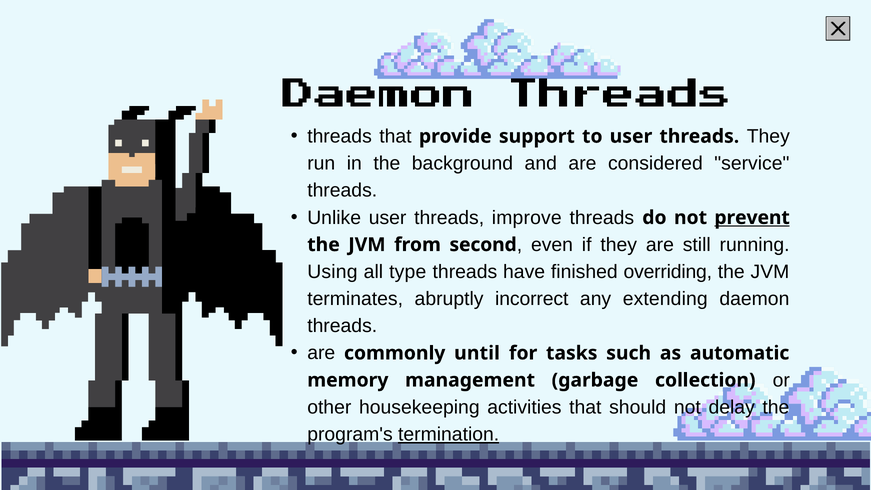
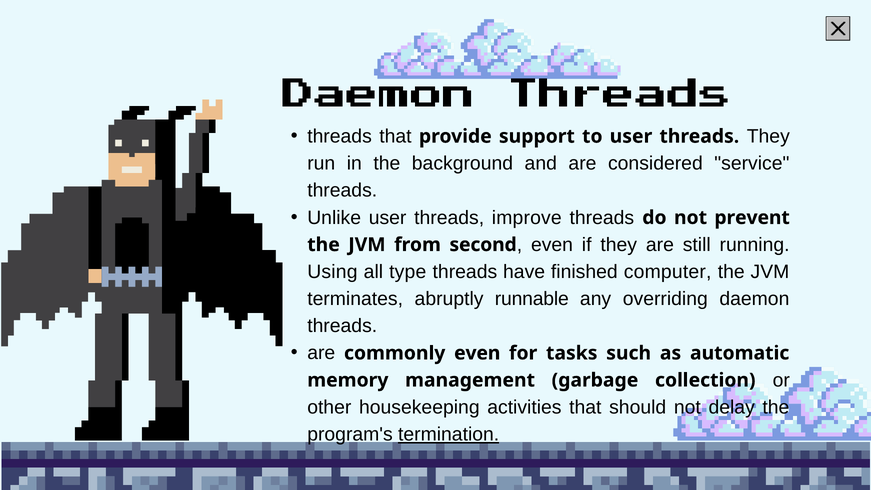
prevent underline: present -> none
overriding: overriding -> computer
incorrect: incorrect -> runnable
extending: extending -> overriding
commonly until: until -> even
